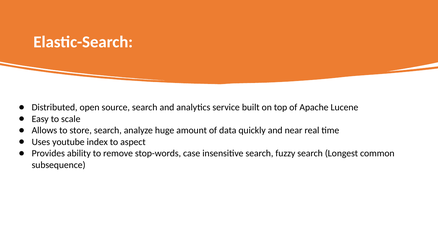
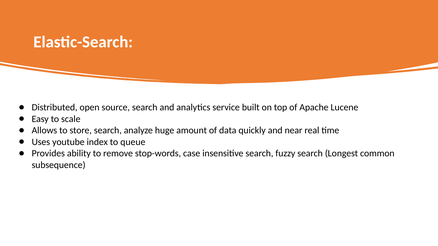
aspect: aspect -> queue
